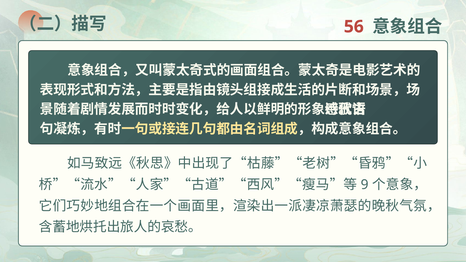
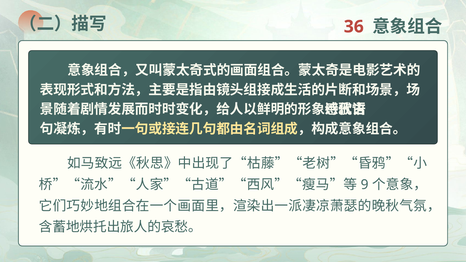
56: 56 -> 36
